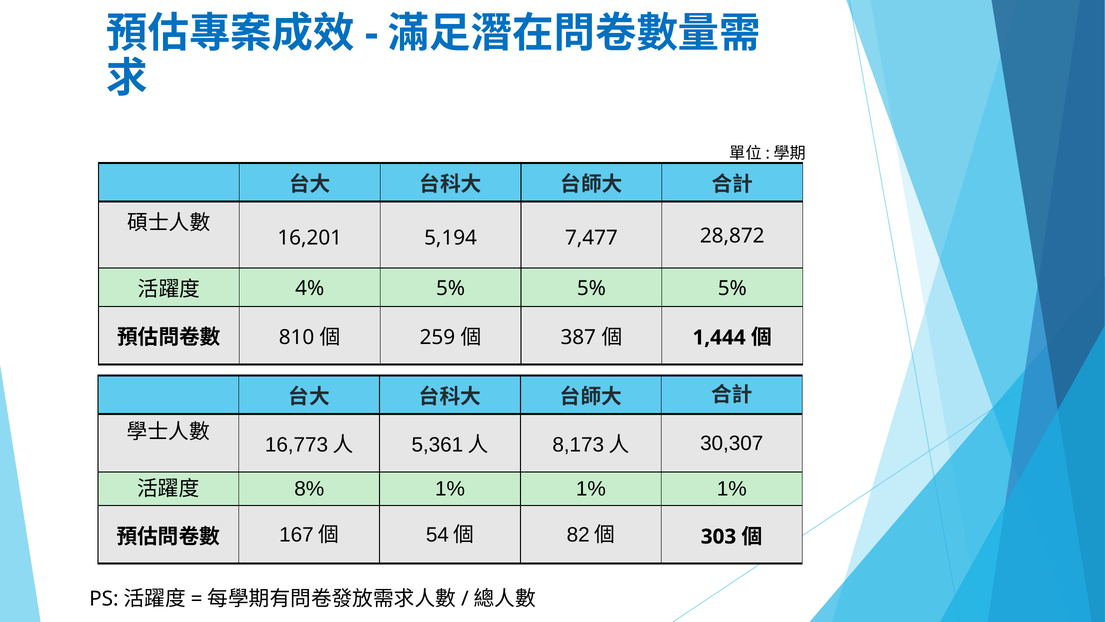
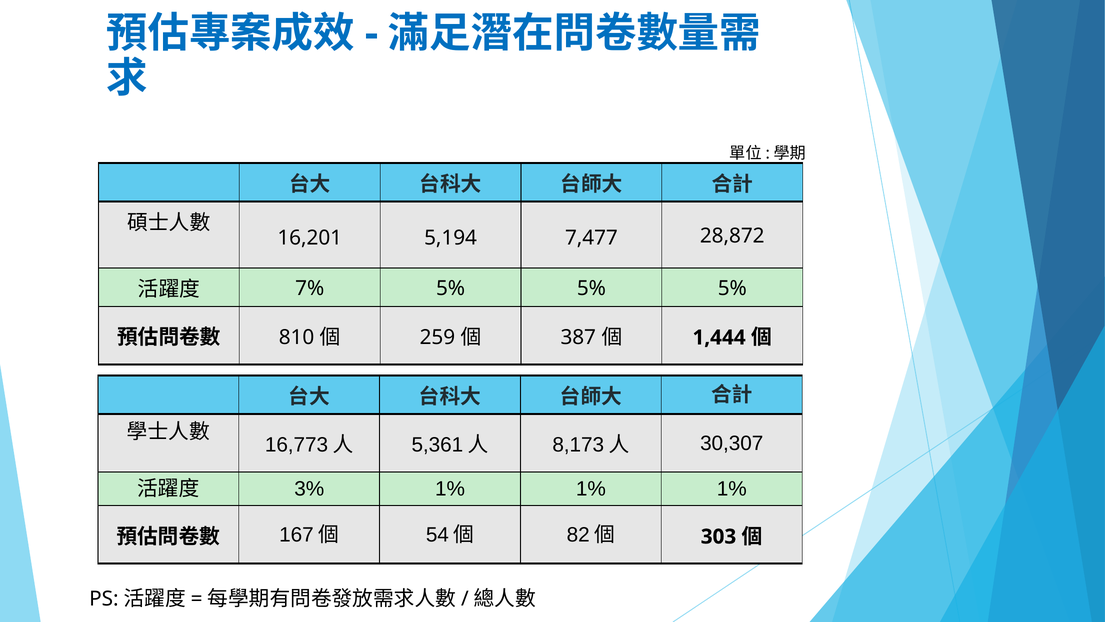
4%: 4% -> 7%
8%: 8% -> 3%
